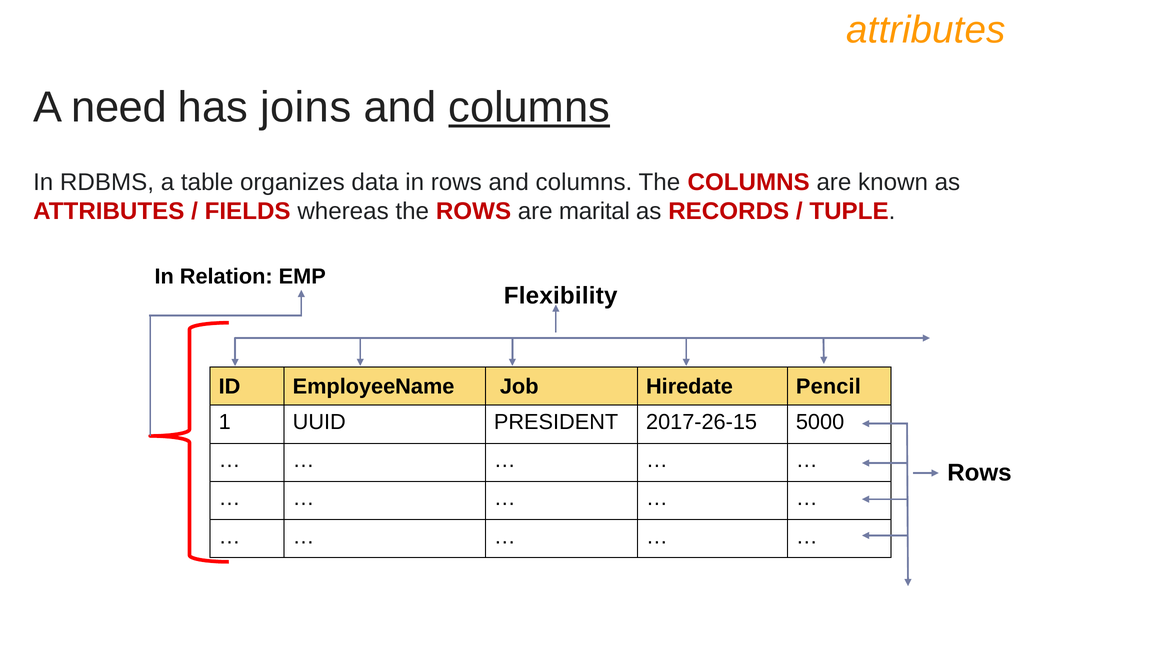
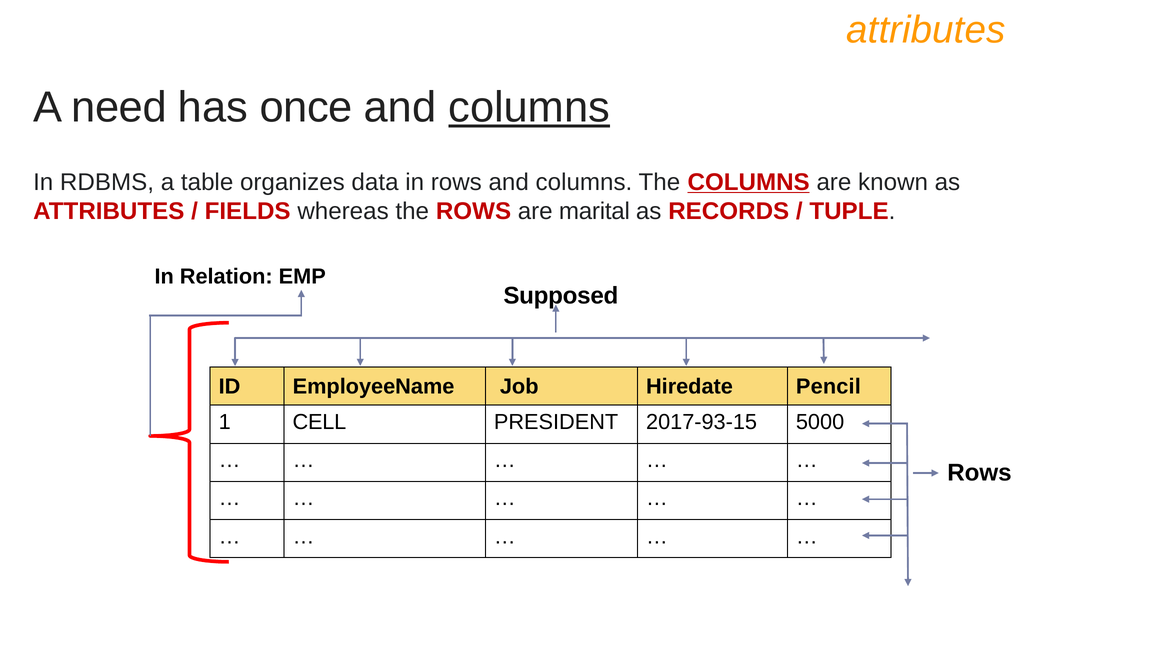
joins: joins -> once
COLUMNS at (749, 182) underline: none -> present
Flexibility: Flexibility -> Supposed
UUID: UUID -> CELL
2017-26-15: 2017-26-15 -> 2017-93-15
